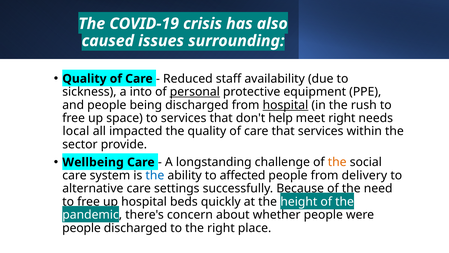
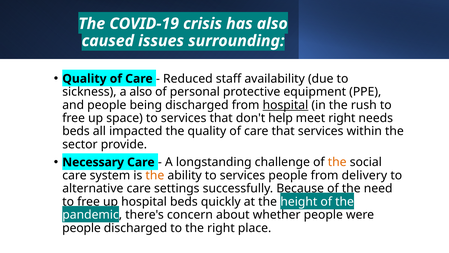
a into: into -> also
personal underline: present -> none
local at (76, 131): local -> beds
Wellbeing: Wellbeing -> Necessary
the at (155, 175) colour: blue -> orange
ability to affected: affected -> services
